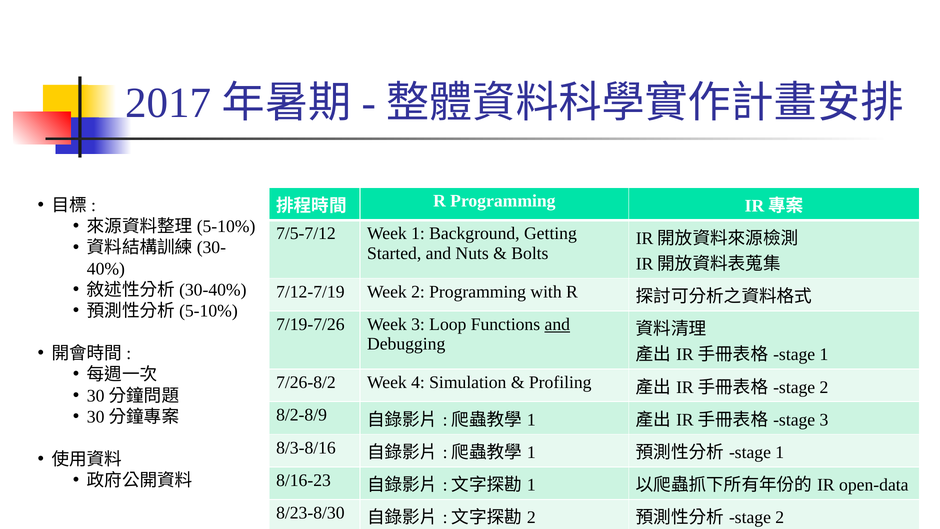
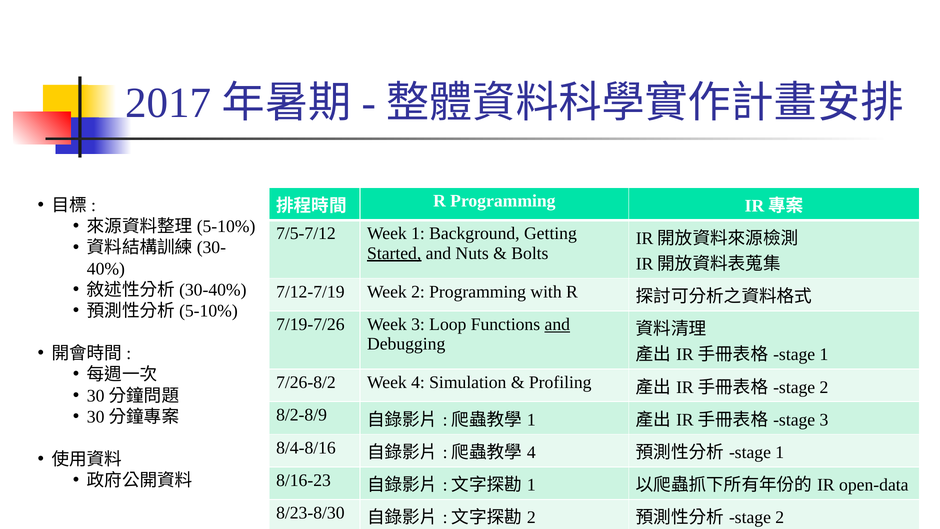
Started underline: none -> present
8/3-8/16: 8/3-8/16 -> 8/4-8/16
1 at (531, 452): 1 -> 4
